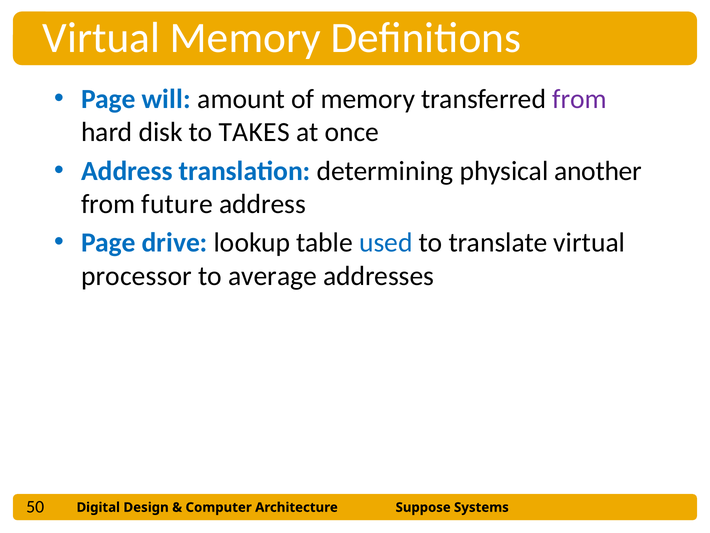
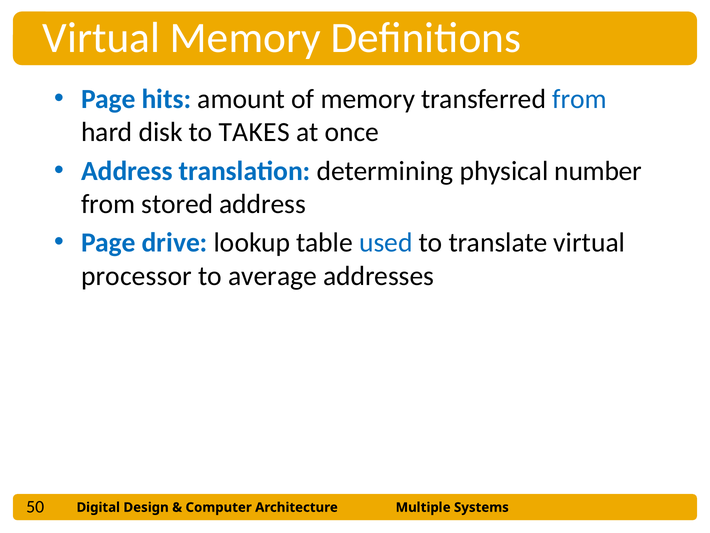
will: will -> hits
from at (580, 99) colour: purple -> blue
another: another -> number
future: future -> stored
Suppose: Suppose -> Multiple
